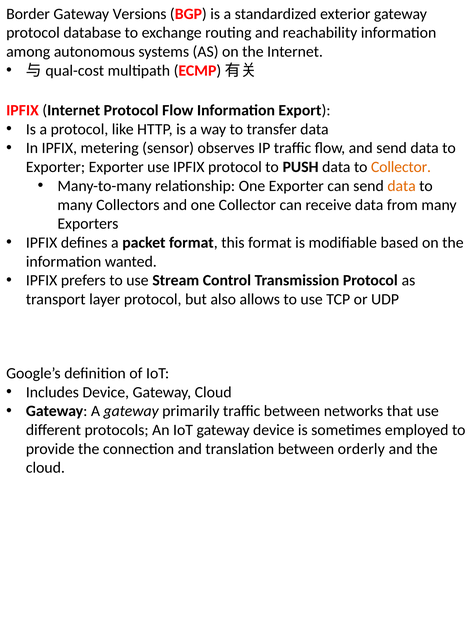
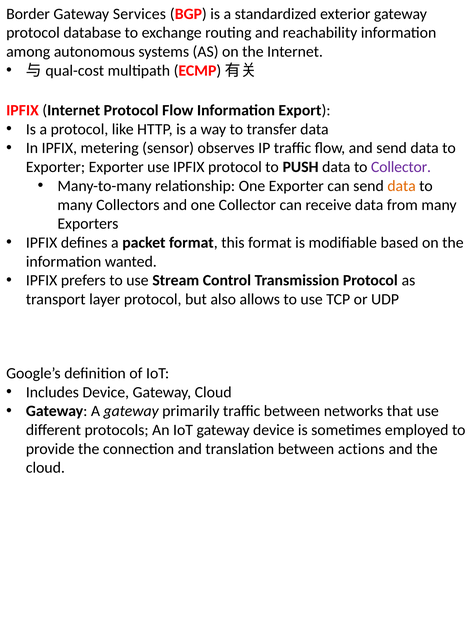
Versions: Versions -> Services
Collector at (401, 167) colour: orange -> purple
orderly: orderly -> actions
